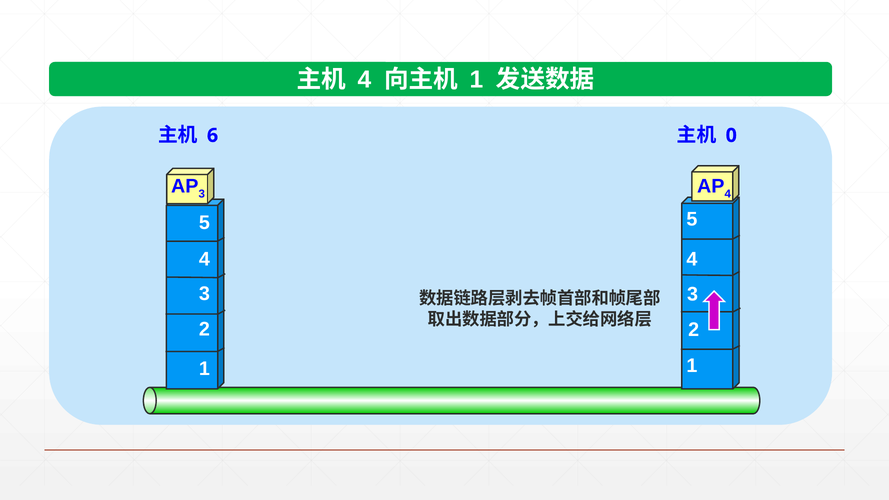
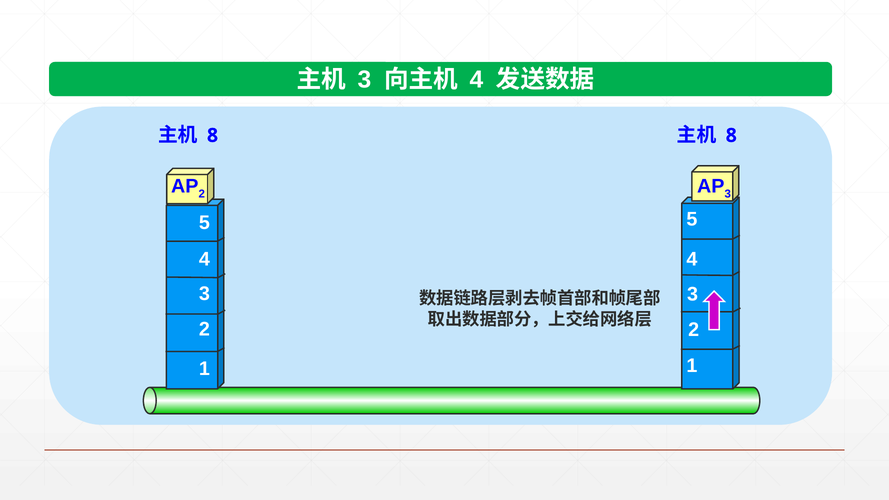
4 at (364, 79): 4 -> 3
1 at (476, 79): 1 -> 4
6 at (213, 136): 6 -> 8
0 at (731, 136): 0 -> 8
3 at (202, 194): 3 -> 2
4 at (728, 194): 4 -> 3
